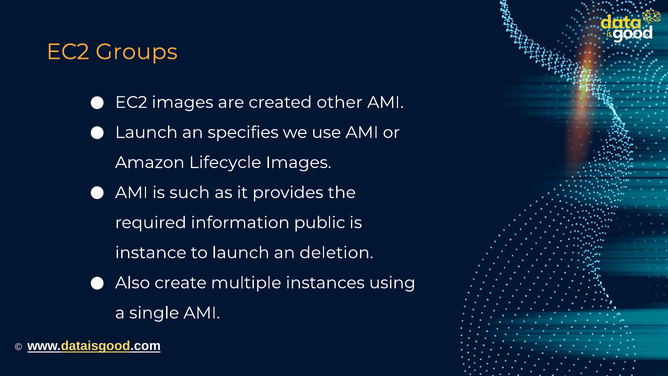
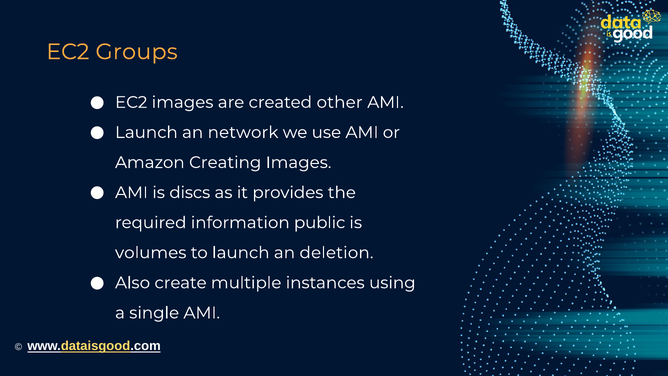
specifies: specifies -> network
Lifecycle: Lifecycle -> Creating
such: such -> discs
instance: instance -> volumes
